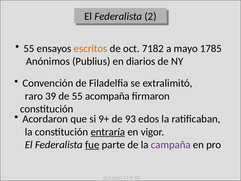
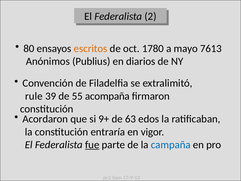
55 at (29, 49): 55 -> 80
7182: 7182 -> 1780
1785: 1785 -> 7613
raro: raro -> rule
93: 93 -> 63
entraría underline: present -> none
campaña colour: purple -> blue
